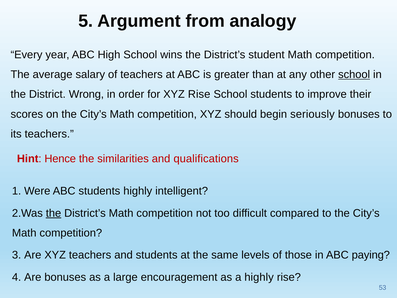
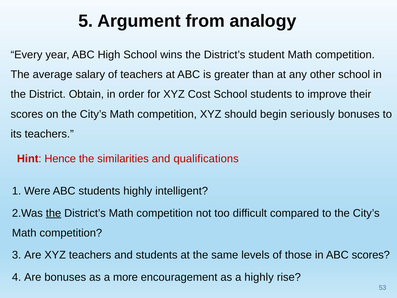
school at (354, 74) underline: present -> none
Wrong: Wrong -> Obtain
XYZ Rise: Rise -> Cost
ABC paying: paying -> scores
large: large -> more
